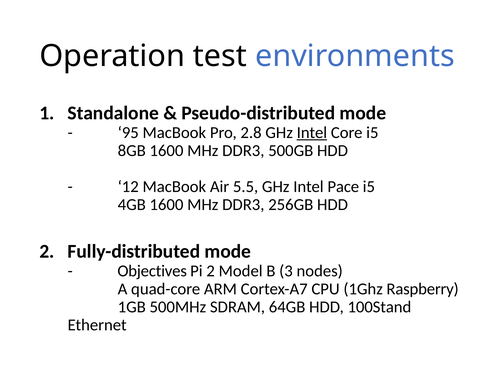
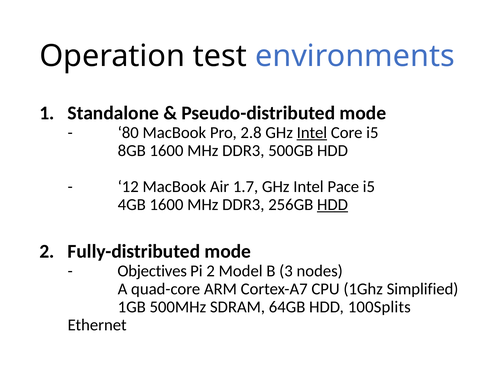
95: 95 -> 80
5.5: 5.5 -> 1.7
HDD at (333, 205) underline: none -> present
Raspberry: Raspberry -> Simplified
100Stand: 100Stand -> 100Splits
